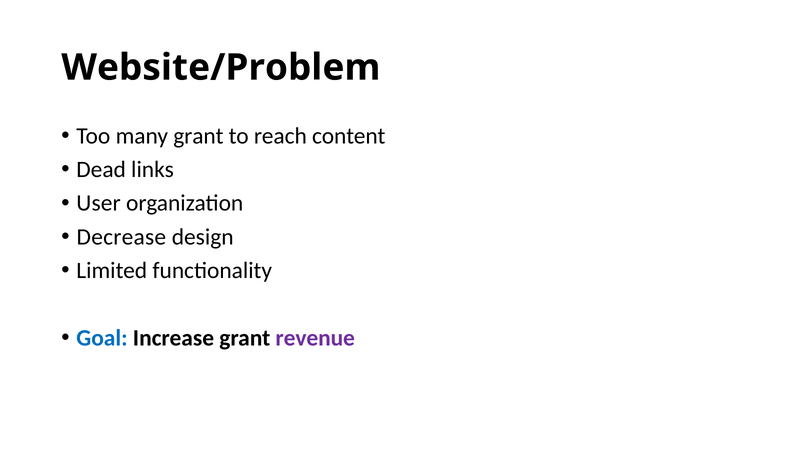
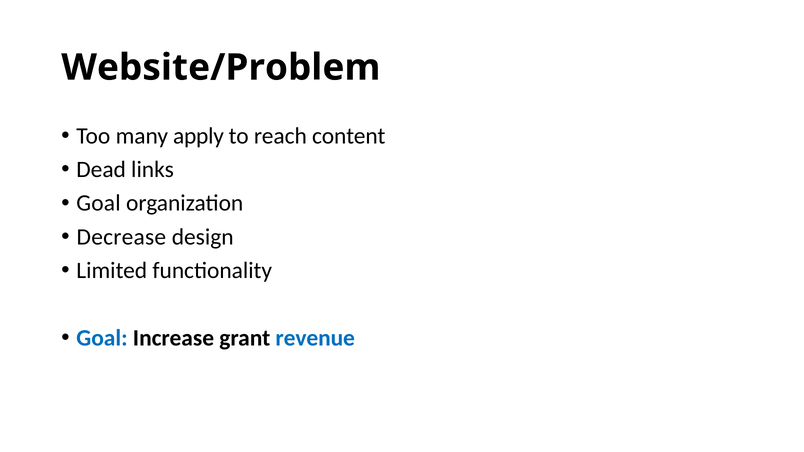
many grant: grant -> apply
User at (99, 203): User -> Goal
revenue colour: purple -> blue
